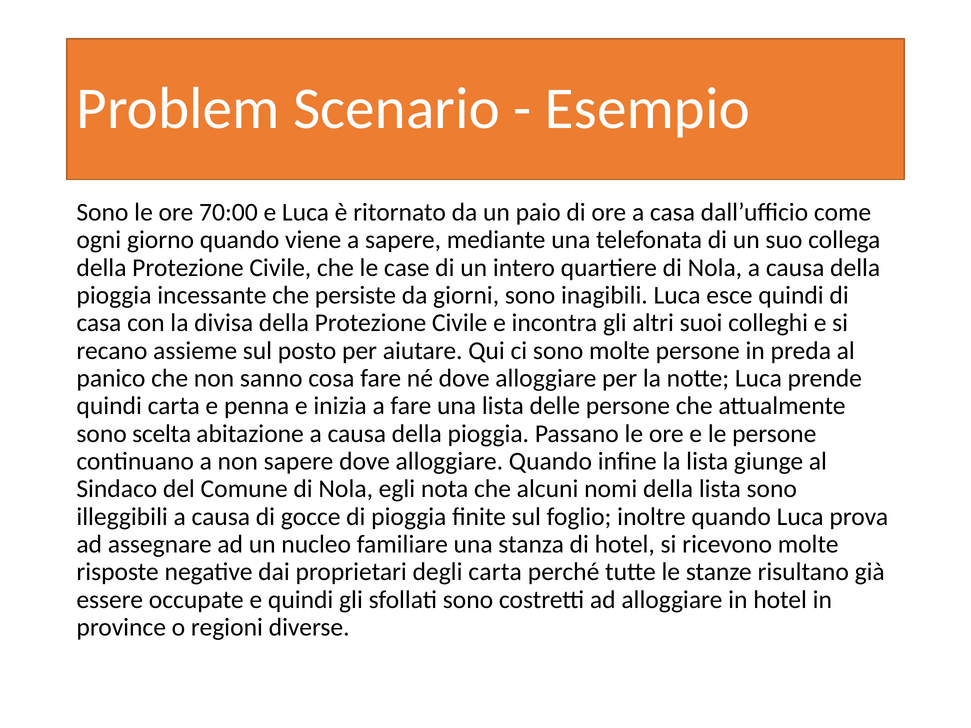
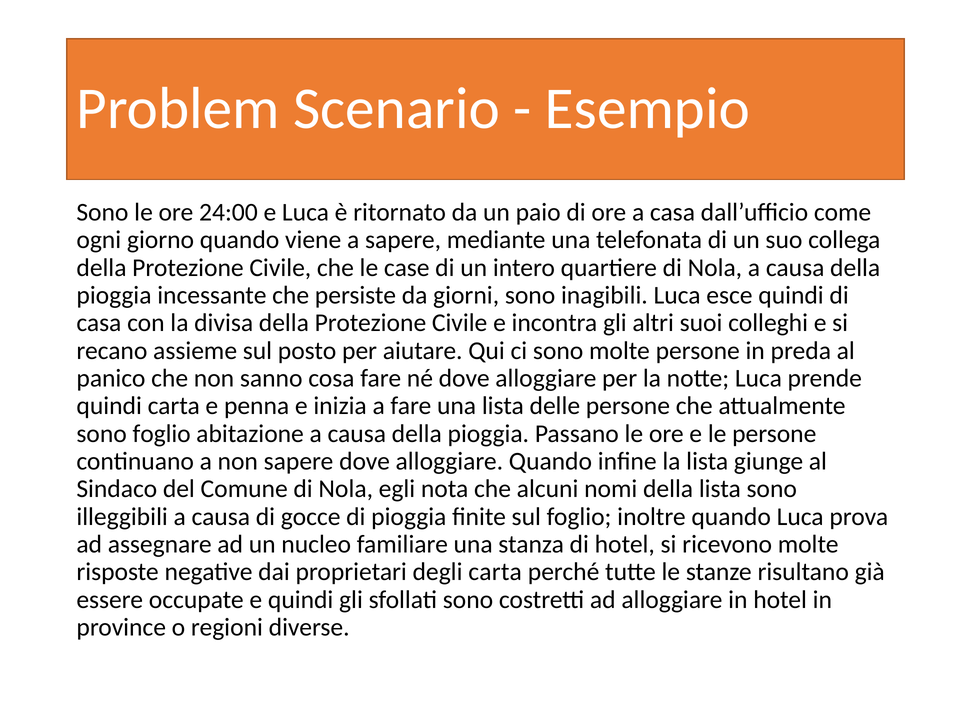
70:00: 70:00 -> 24:00
sono scelta: scelta -> foglio
